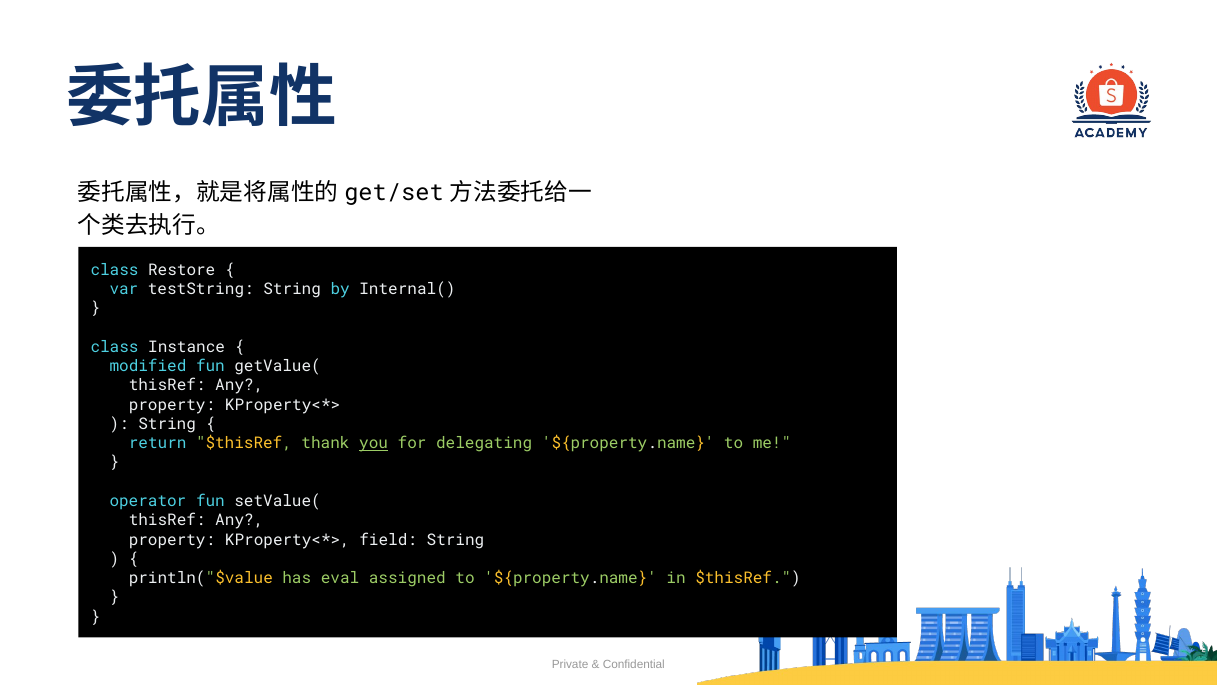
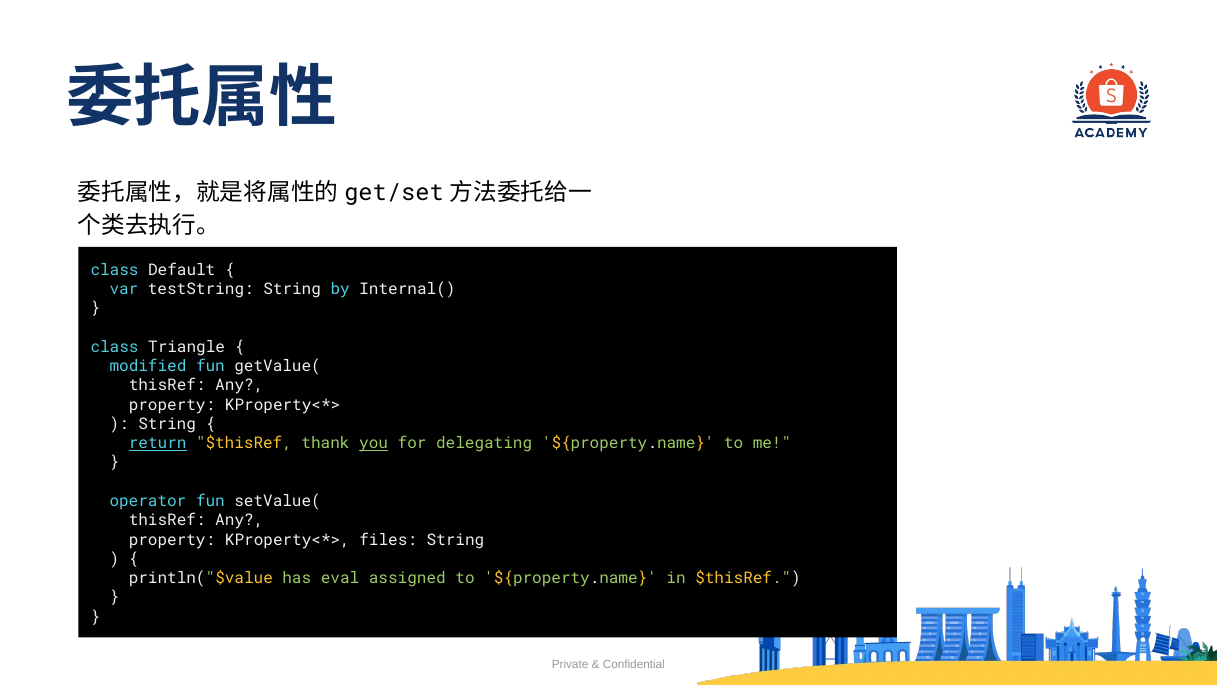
Restore: Restore -> Default
Instance: Instance -> Triangle
return underline: none -> present
field: field -> files
